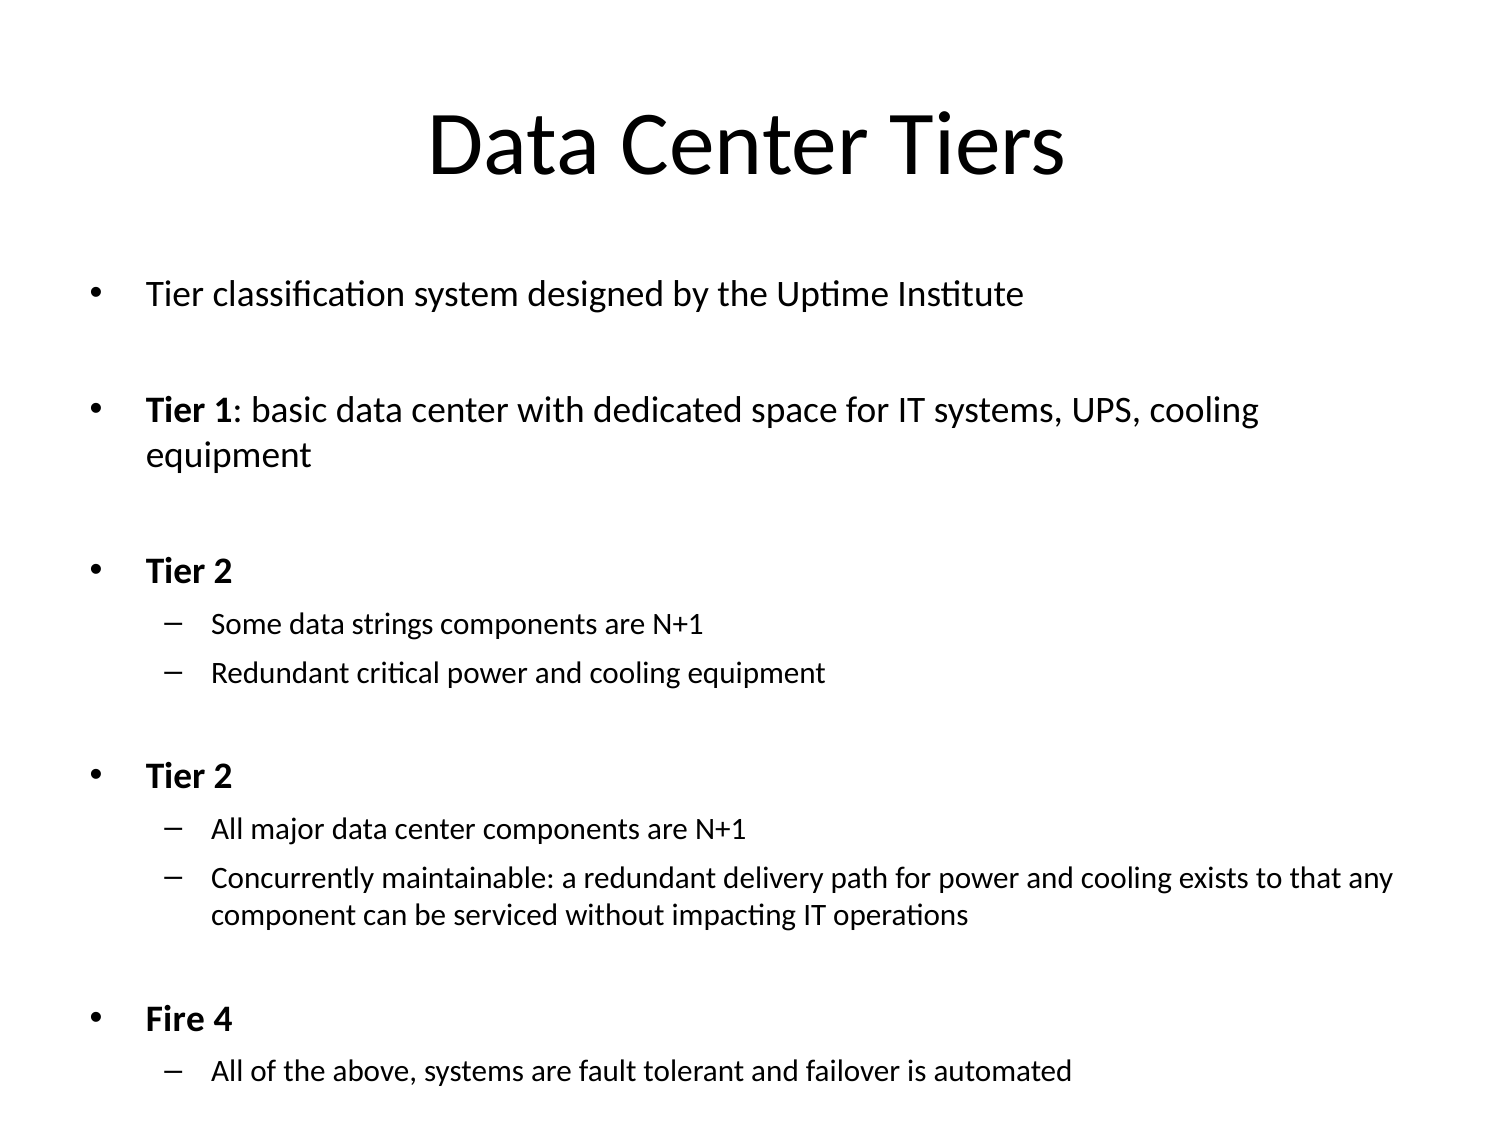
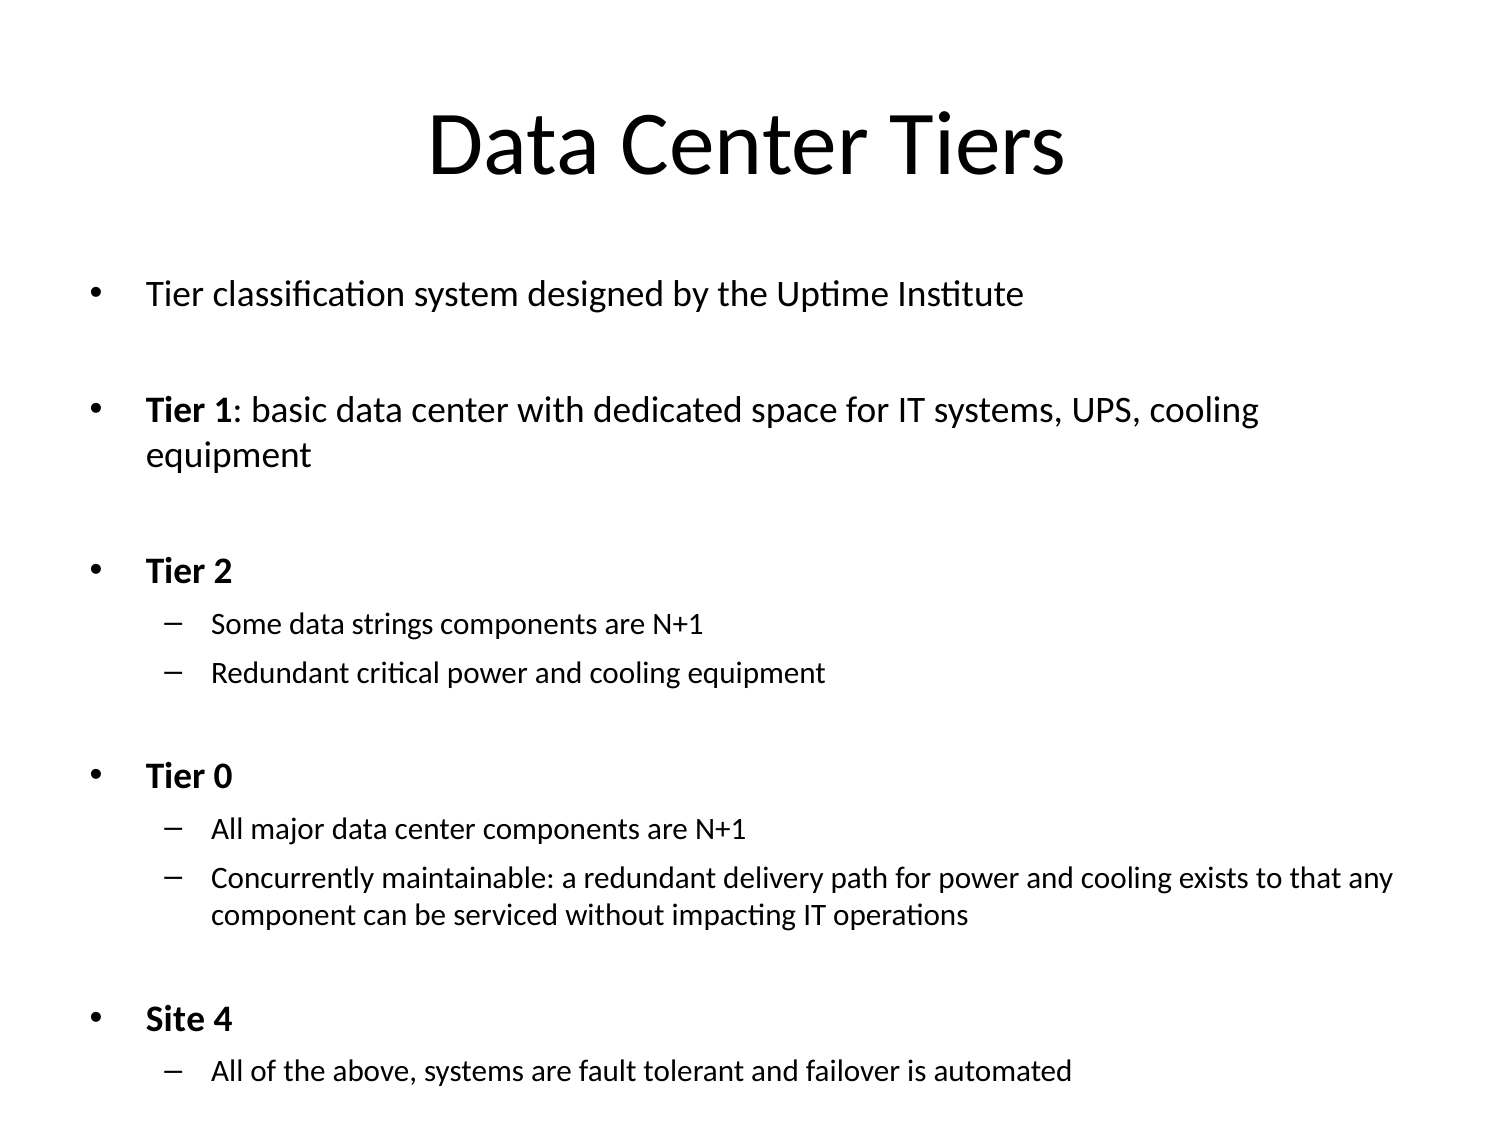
2 at (223, 777): 2 -> 0
Fire: Fire -> Site
